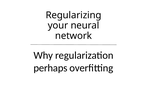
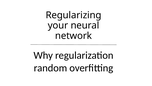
perhaps: perhaps -> random
